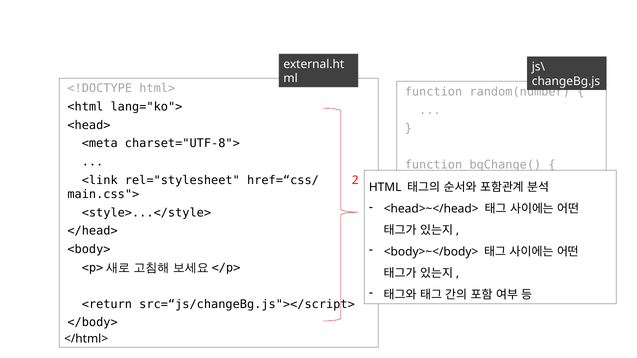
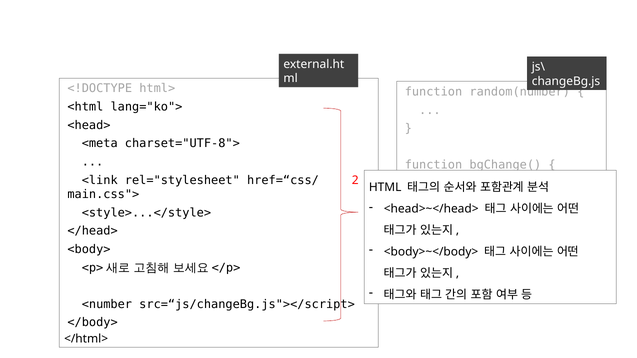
<return: <return -> <number
